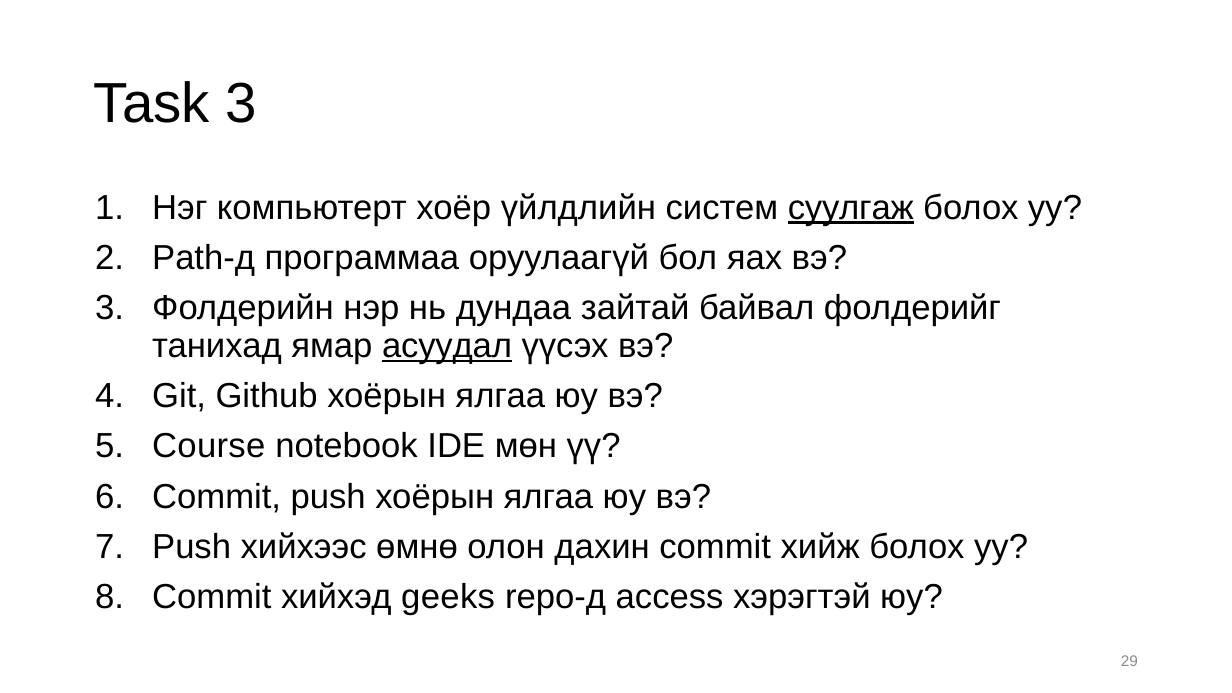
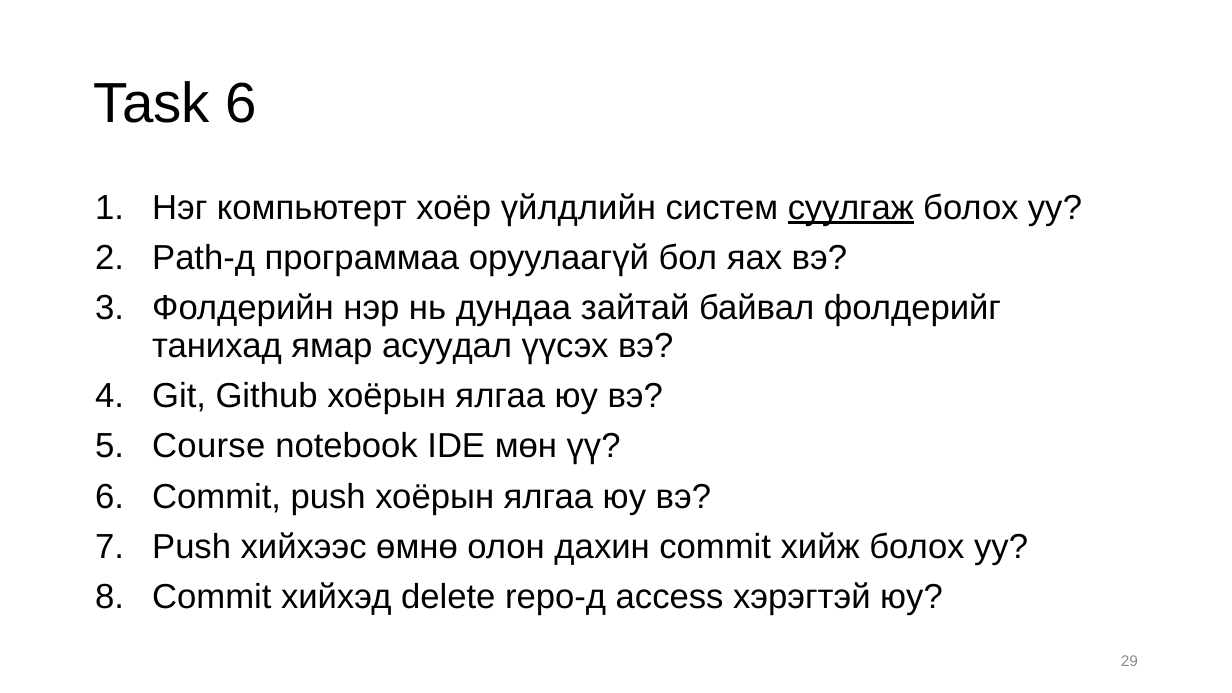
Task 3: 3 -> 6
асуудал underline: present -> none
geeks: geeks -> delete
